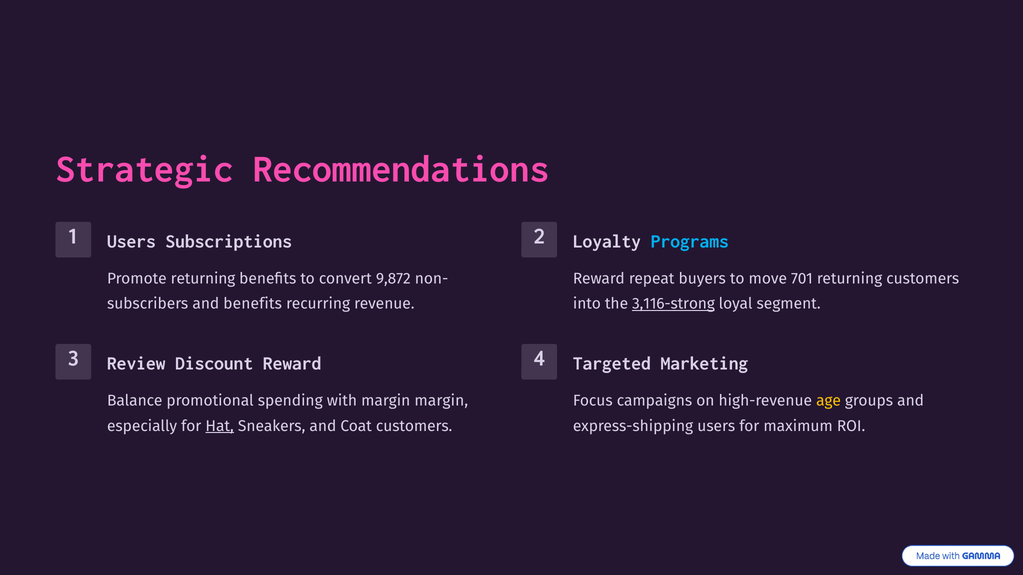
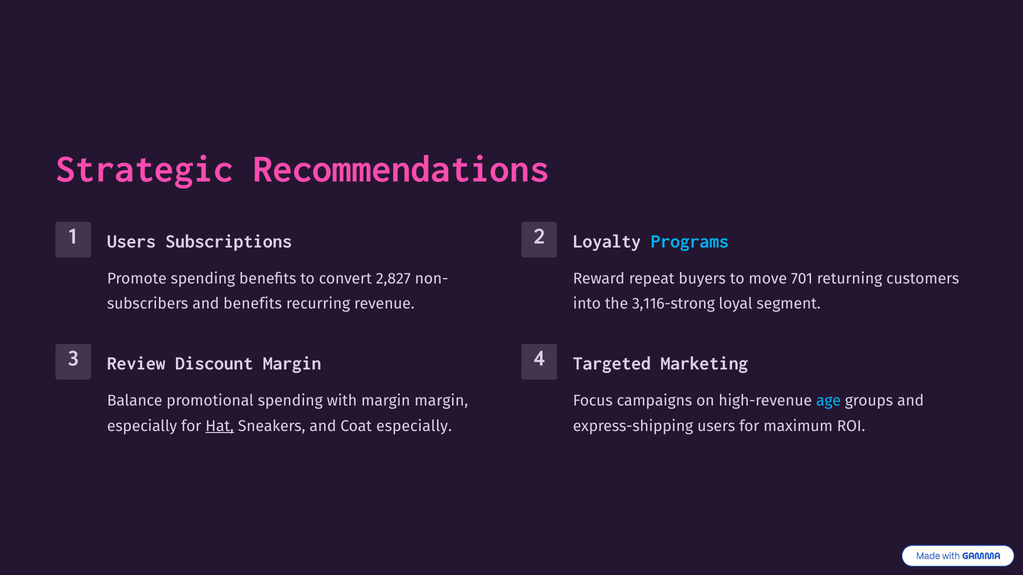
Promote returning: returning -> spending
9,872: 9,872 -> 2,827
3,116-strong underline: present -> none
Discount Reward: Reward -> Margin
age colour: yellow -> light blue
Coat customers: customers -> especially
